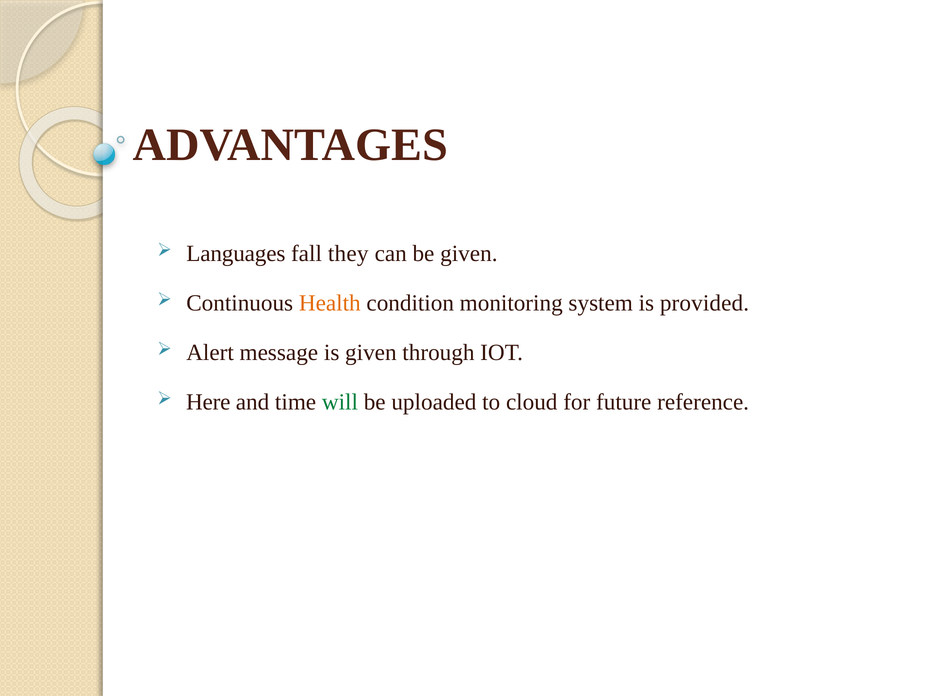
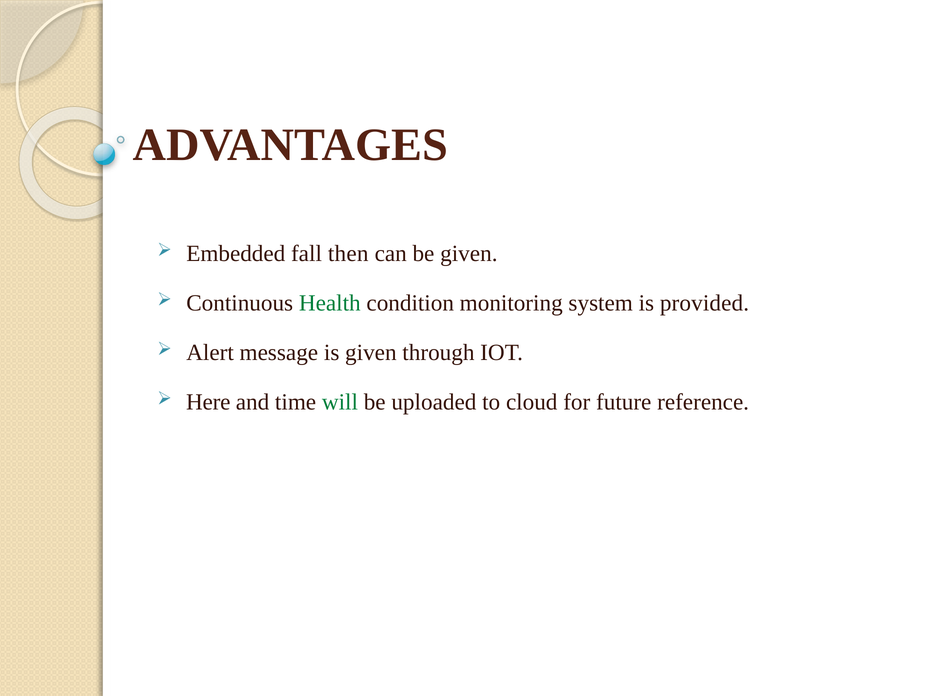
Languages: Languages -> Embedded
they: they -> then
Health colour: orange -> green
